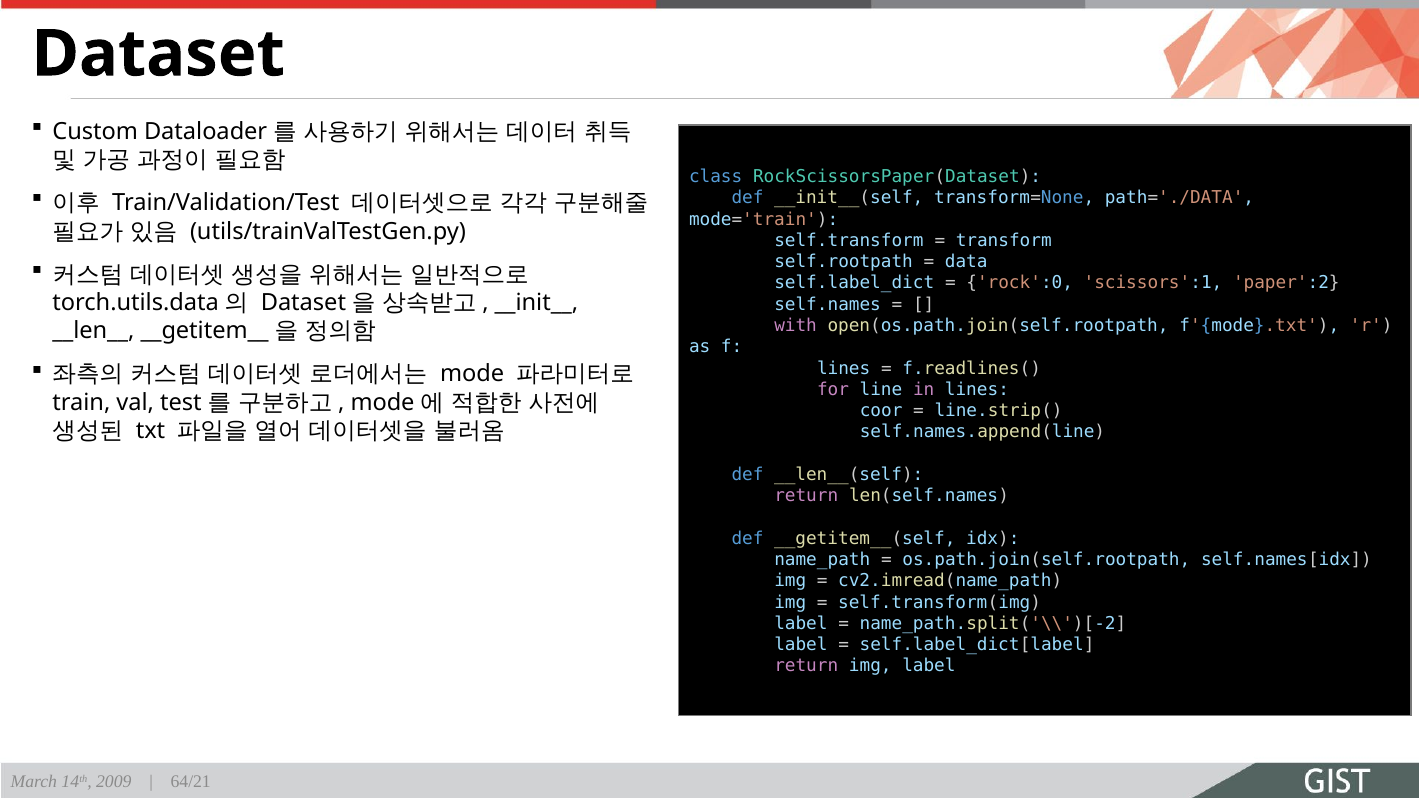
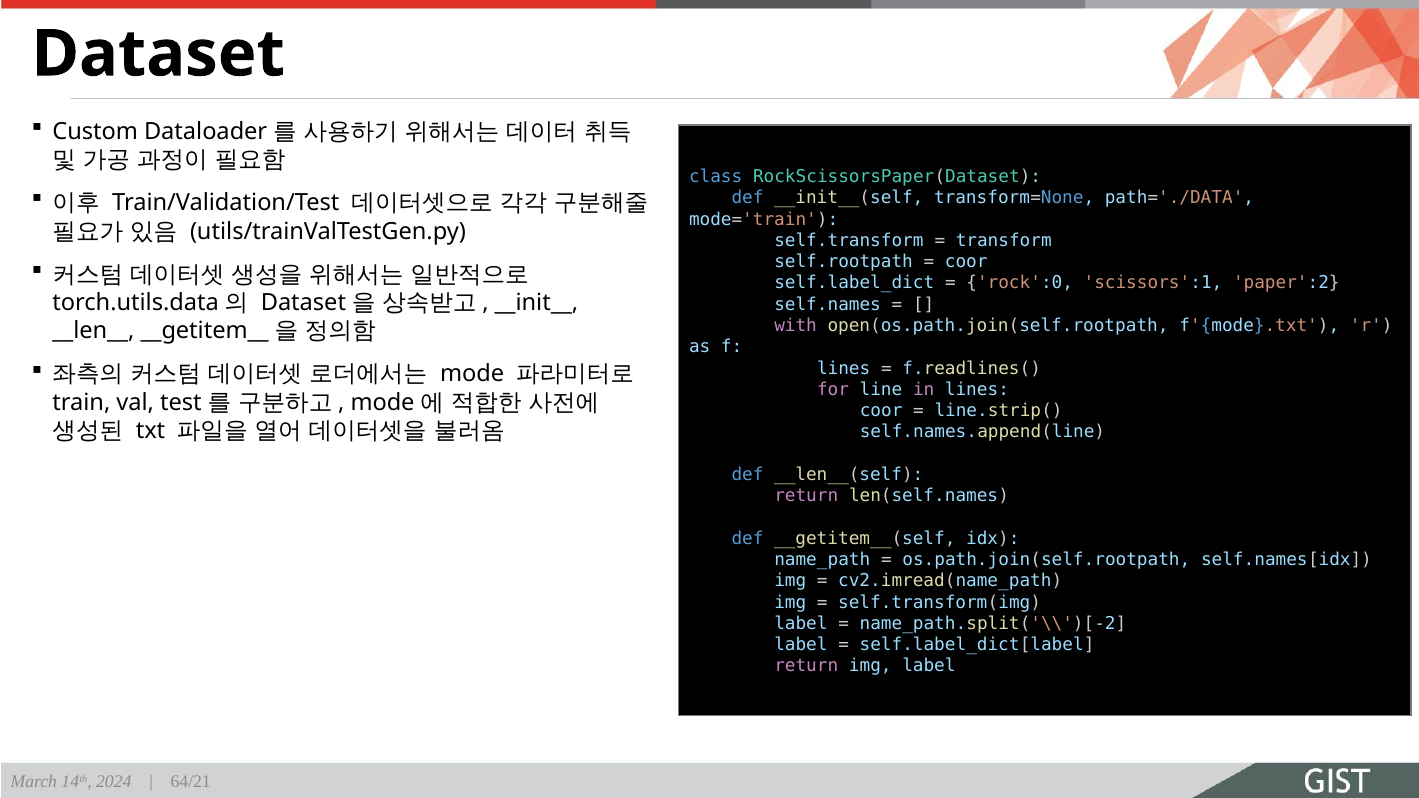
data at (966, 262): data -> coor
2009: 2009 -> 2024
